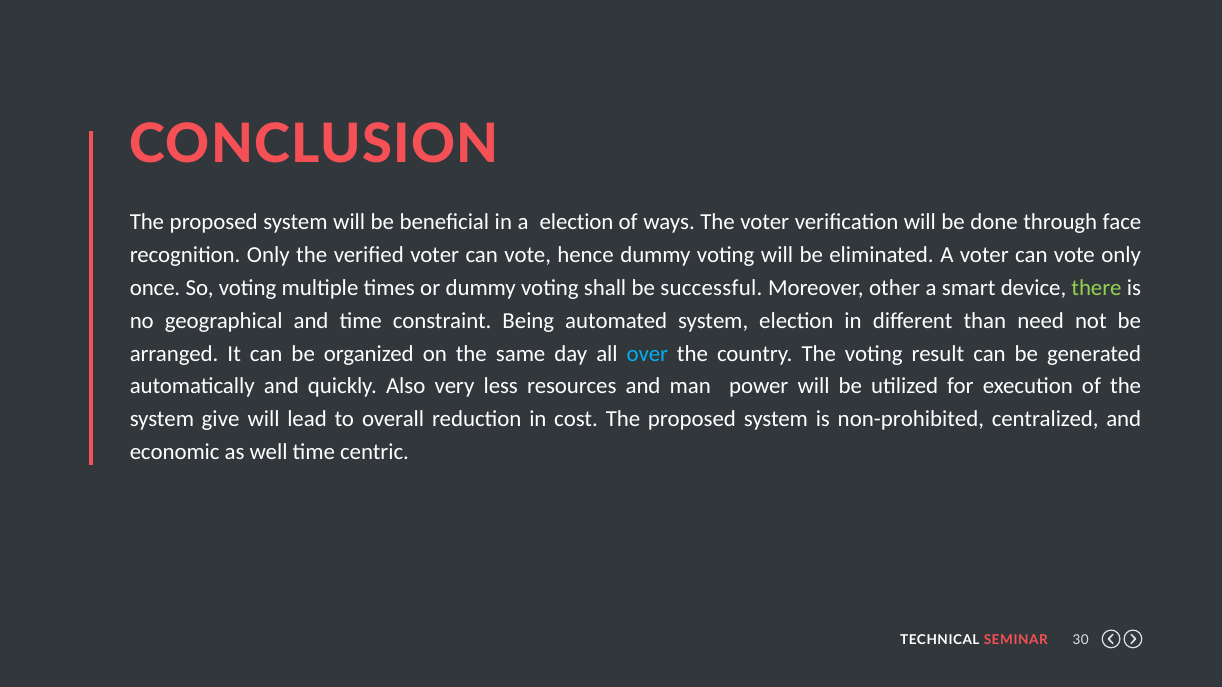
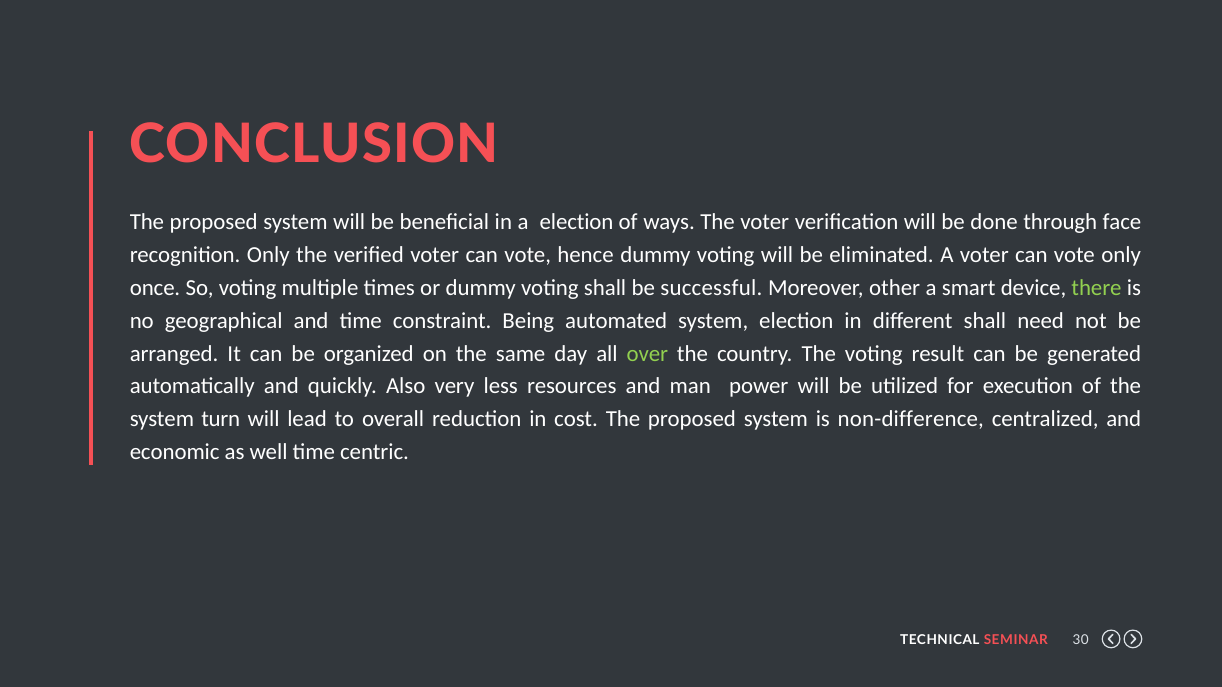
different than: than -> shall
over colour: light blue -> light green
give: give -> turn
non-prohibited: non-prohibited -> non-difference
